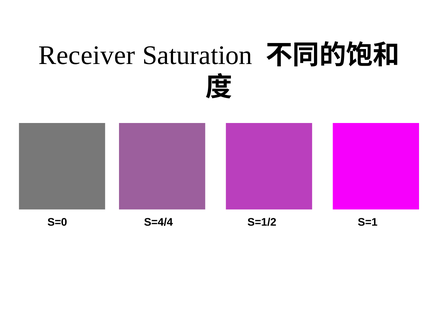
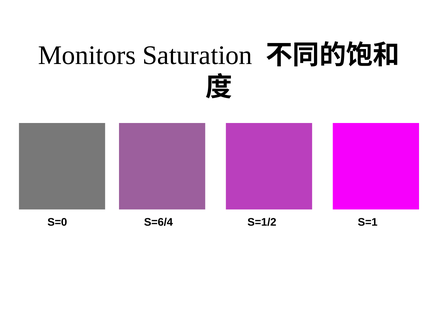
Receiver: Receiver -> Monitors
S=4/4: S=4/4 -> S=6/4
